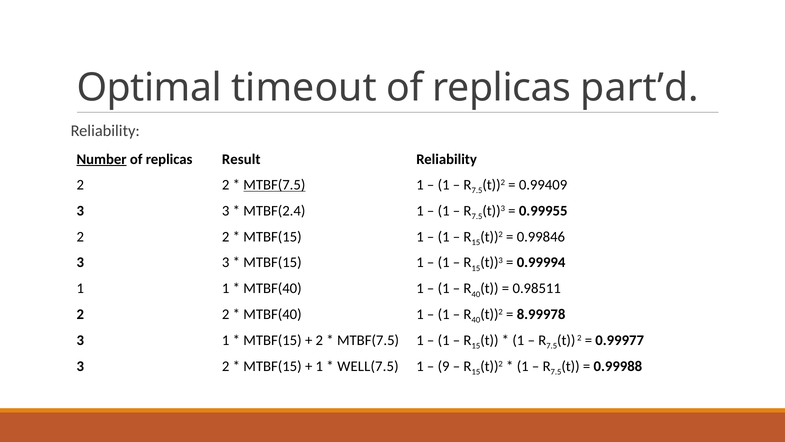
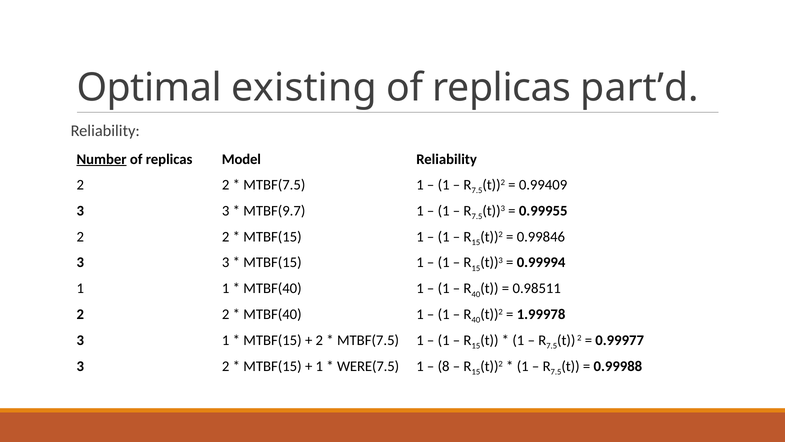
timeout: timeout -> existing
Result: Result -> Model
MTBF(7.5 at (274, 185) underline: present -> none
MTBF(2.4: MTBF(2.4 -> MTBF(9.7
8.99978: 8.99978 -> 1.99978
WELL(7.5: WELL(7.5 -> WERE(7.5
9: 9 -> 8
